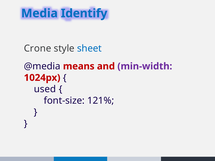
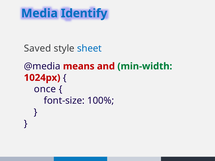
Crone: Crone -> Saved
min-width colour: purple -> green
used: used -> once
121%: 121% -> 100%
